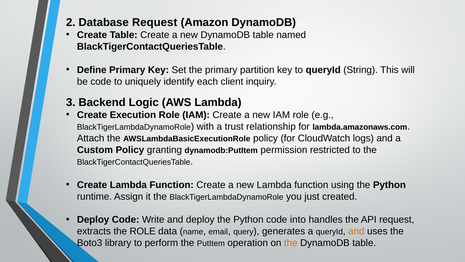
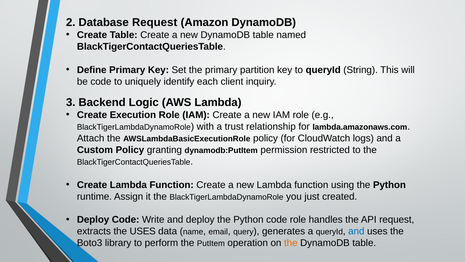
code into: into -> role
the ROLE: ROLE -> USES
and at (356, 231) colour: orange -> blue
